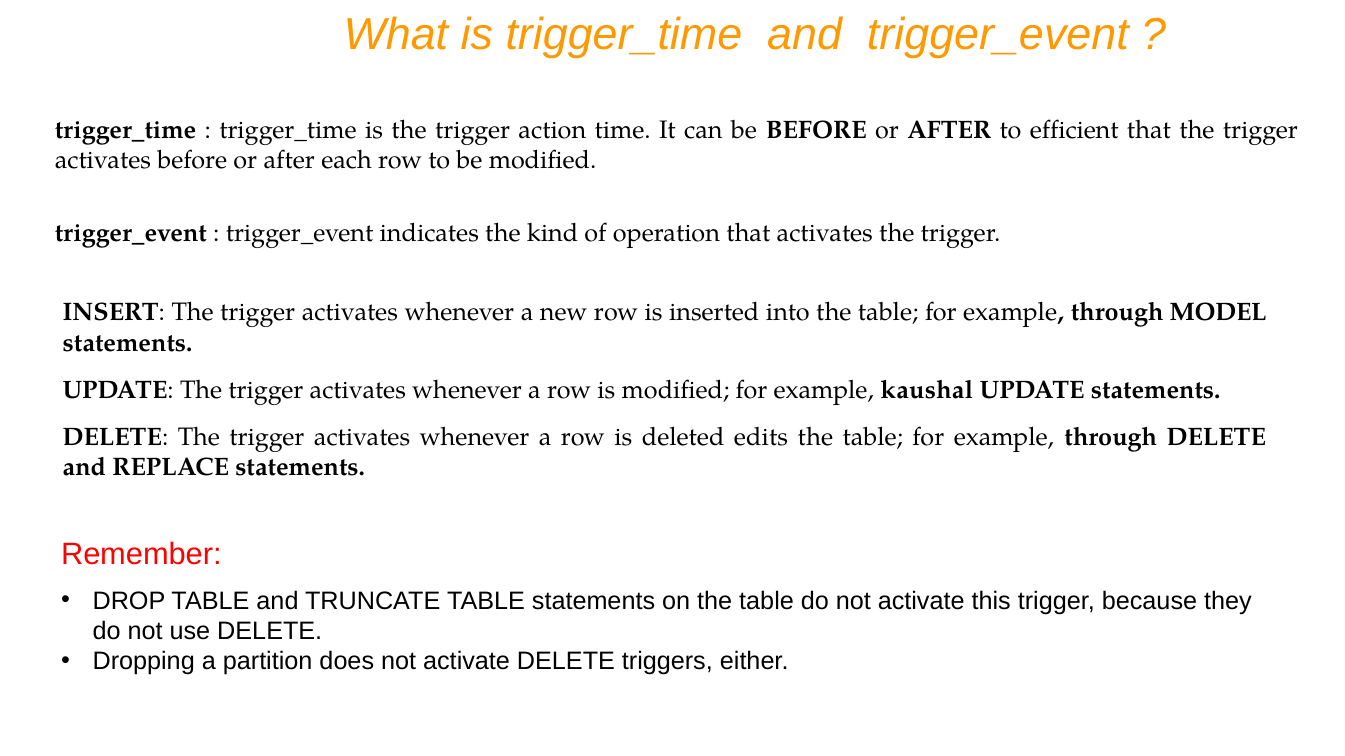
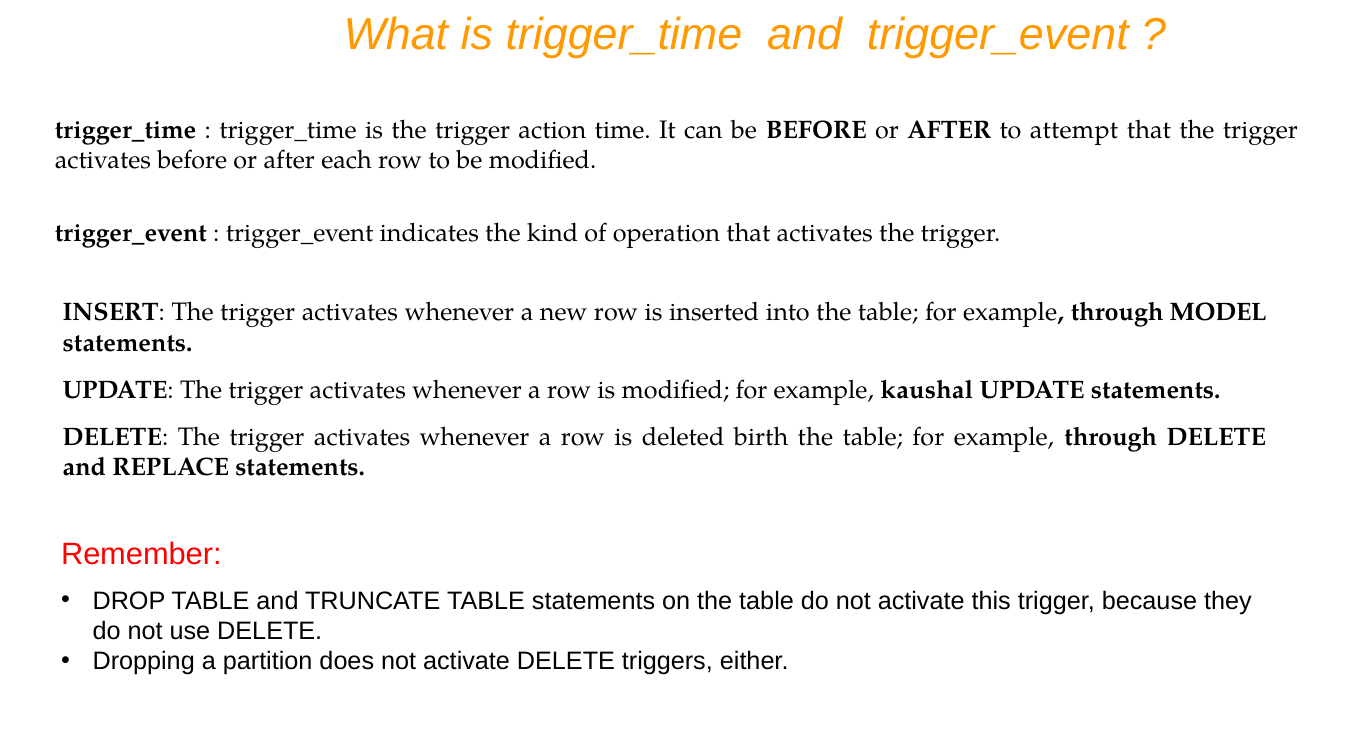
efficient: efficient -> attempt
edits: edits -> birth
